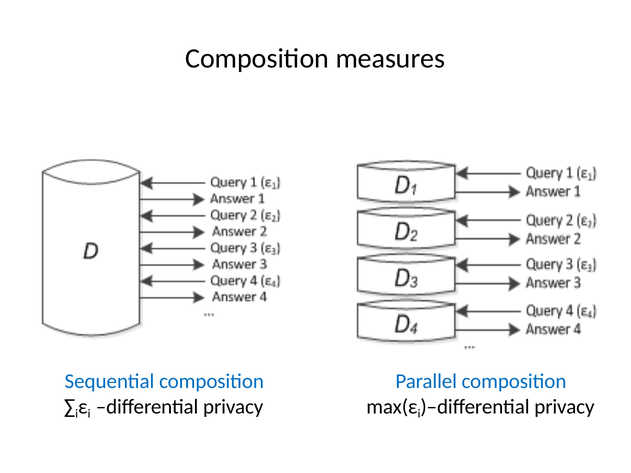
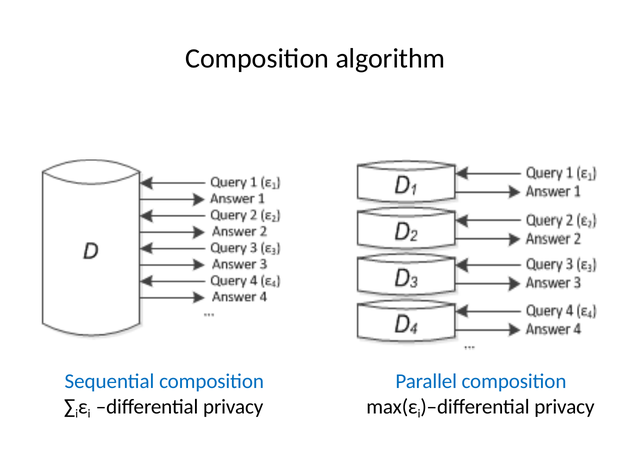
measures: measures -> algorithm
